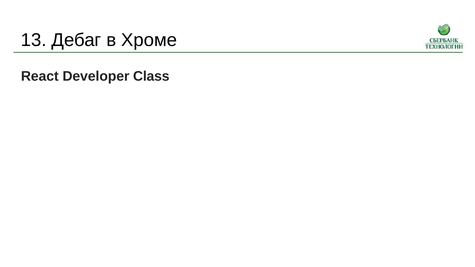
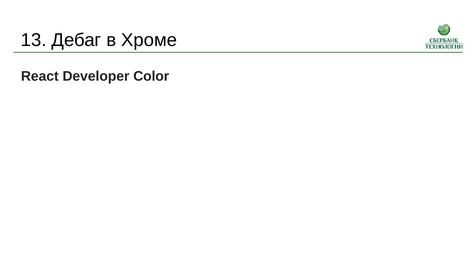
Class: Class -> Color
